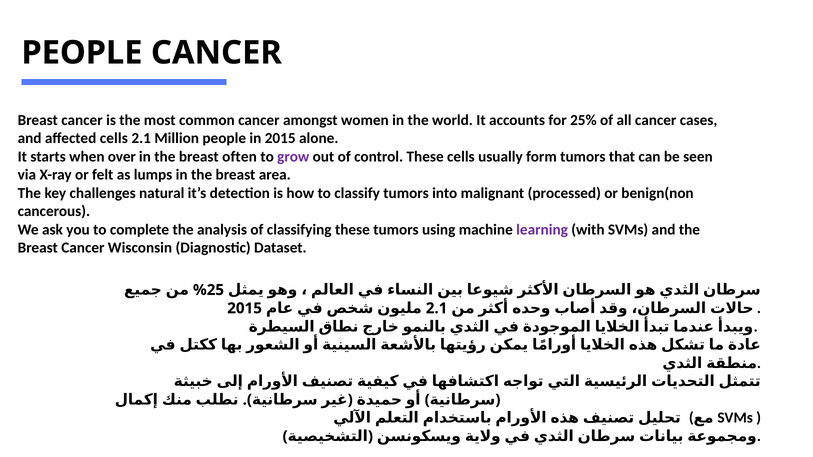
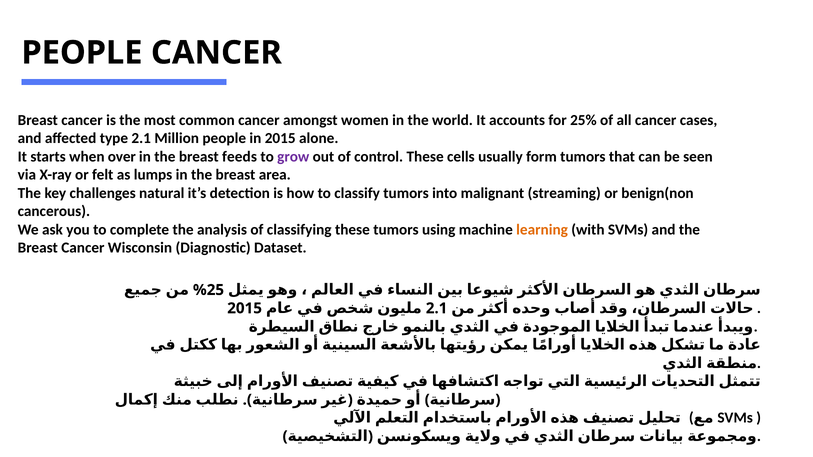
affected cells: cells -> type
often: often -> feeds
processed: processed -> streaming
learning colour: purple -> orange
